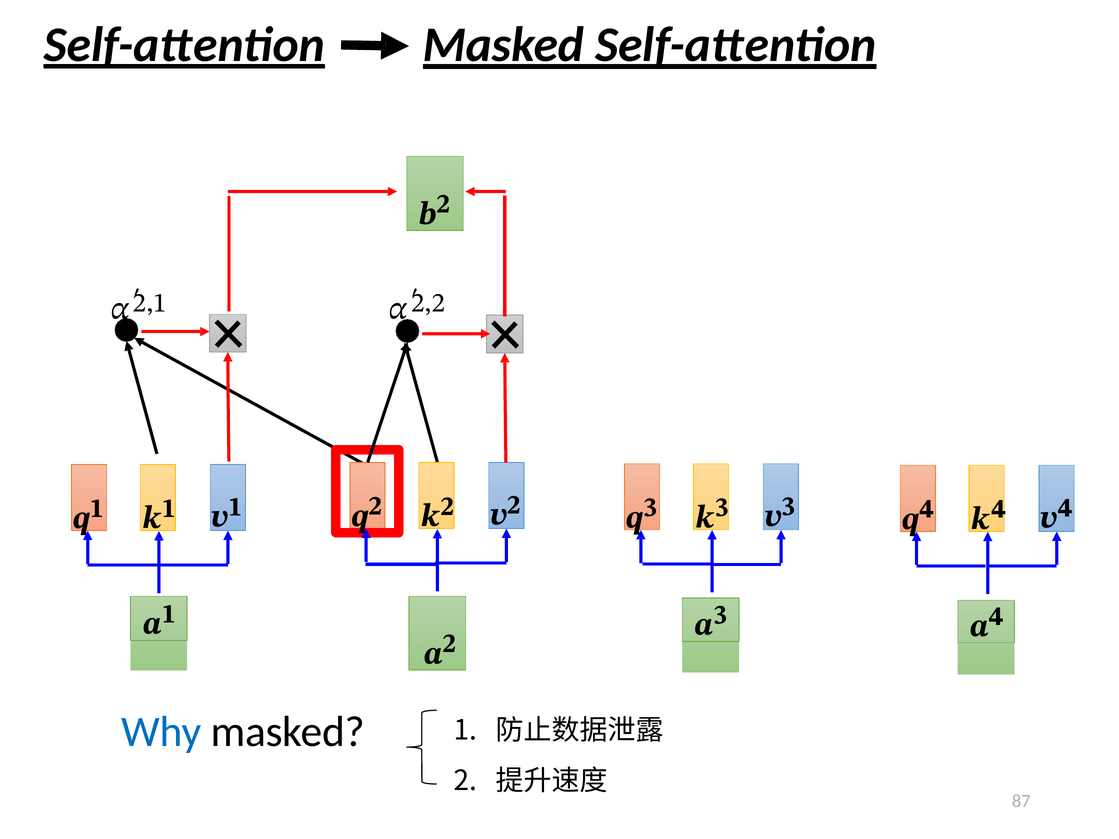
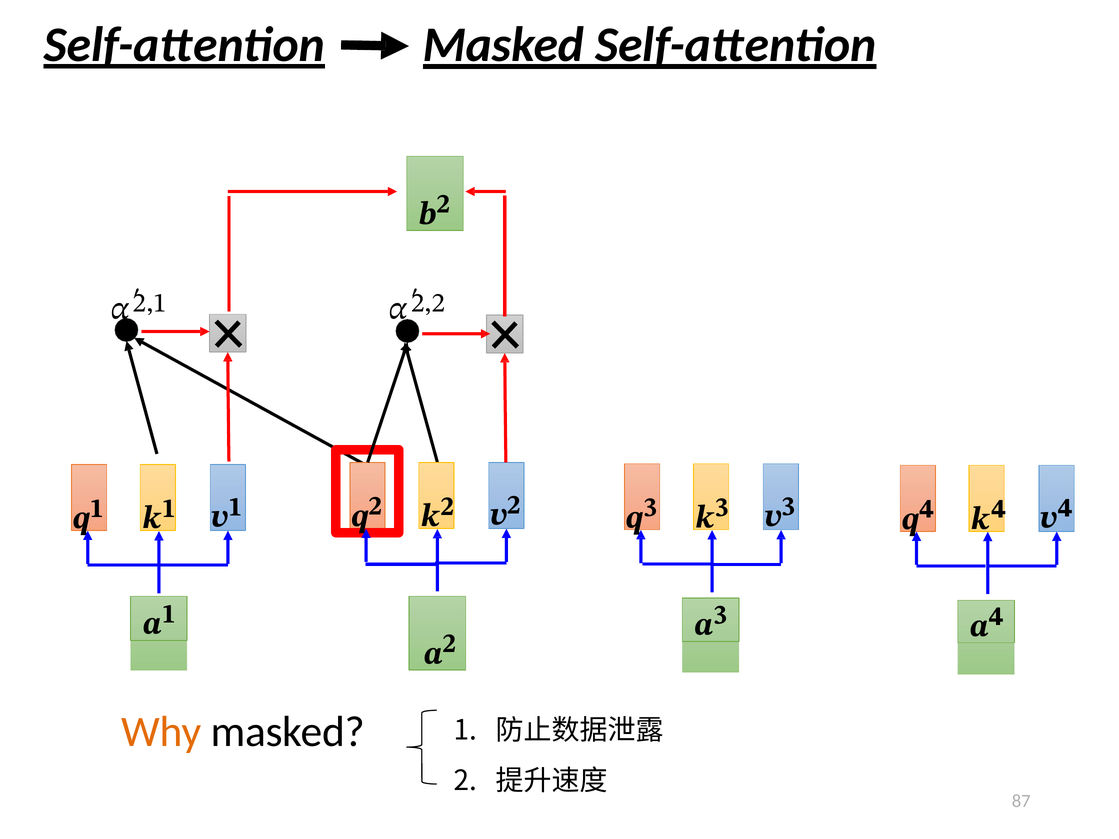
Why colour: blue -> orange
